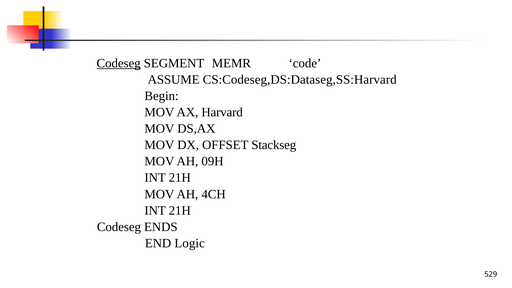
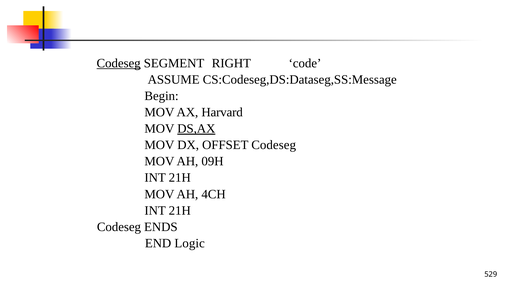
MEMR: MEMR -> RIGHT
CS:Codeseg,DS:Dataseg,SS:Harvard: CS:Codeseg,DS:Dataseg,SS:Harvard -> CS:Codeseg,DS:Dataseg,SS:Message
DS,AX underline: none -> present
OFFSET Stackseg: Stackseg -> Codeseg
